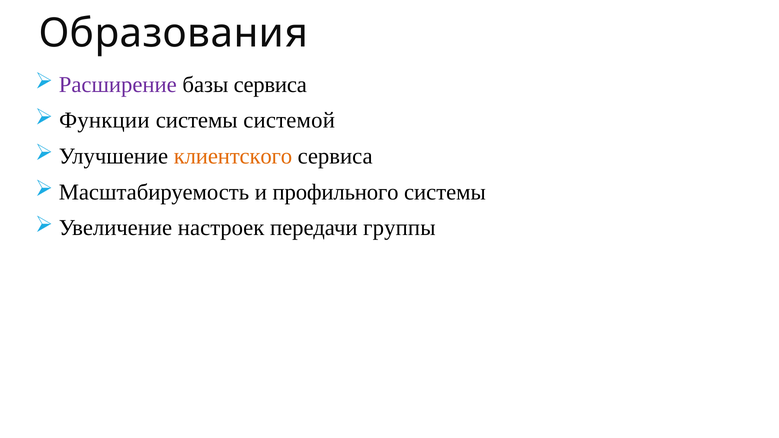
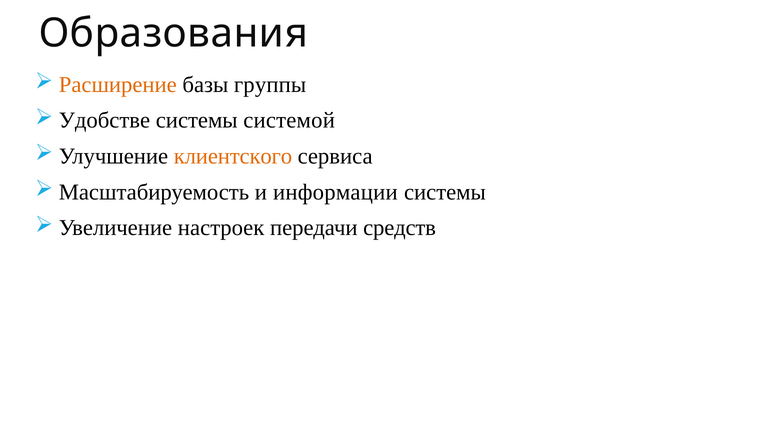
Расширение colour: purple -> orange
базы сервиса: сервиса -> группы
Функции: Функции -> Удобстве
профильного: профильного -> информации
группы: группы -> средств
